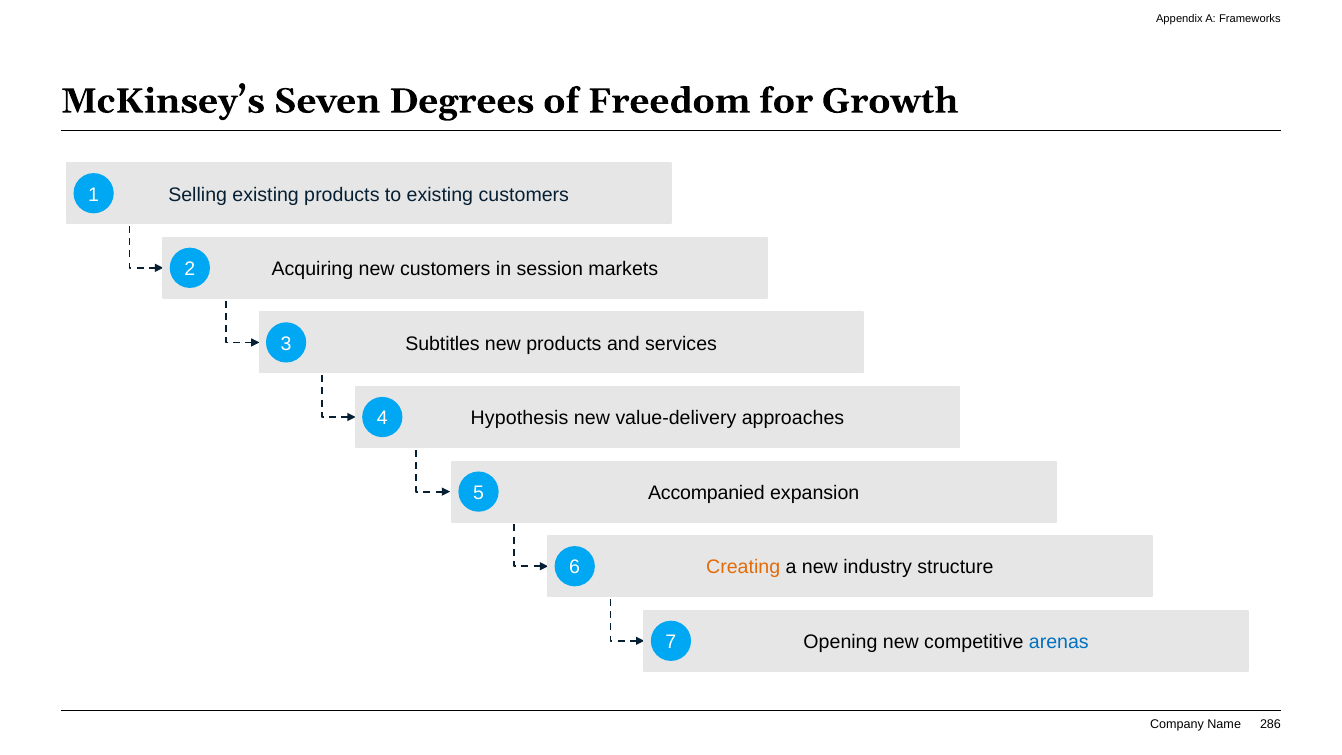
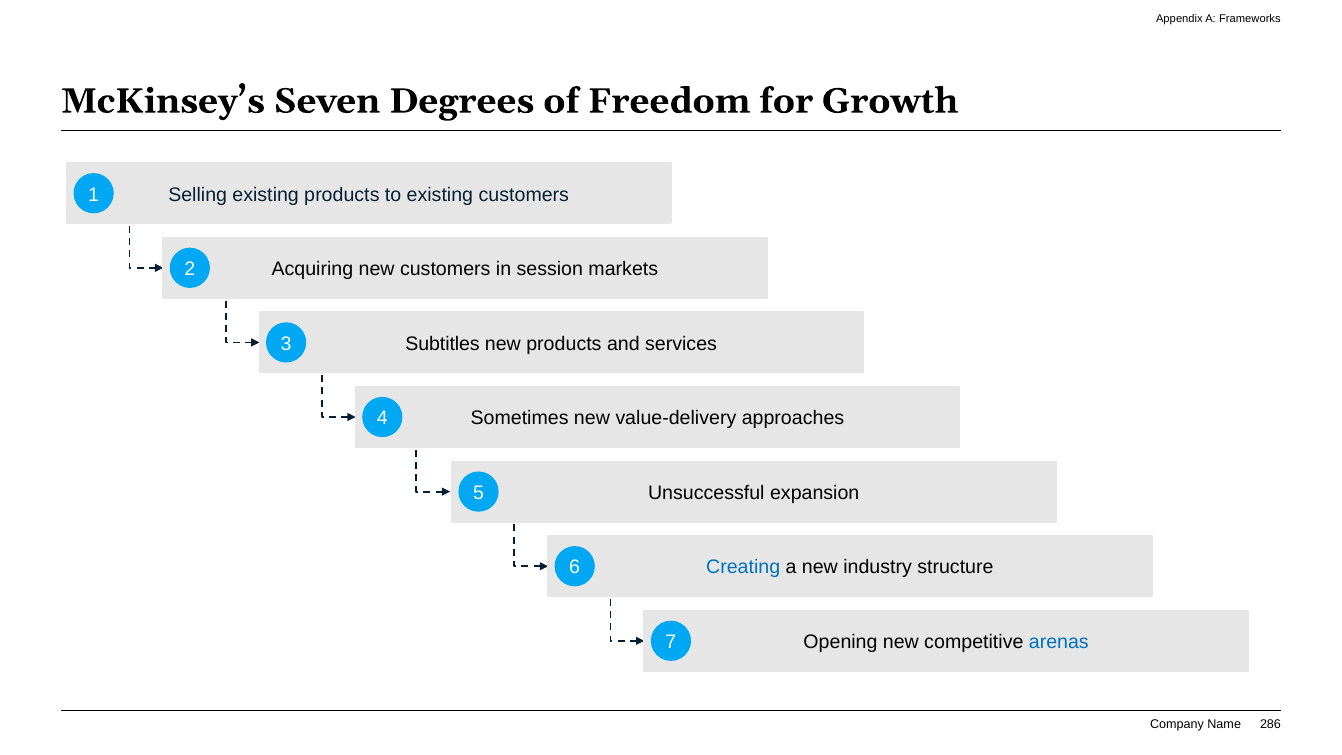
Hypothesis: Hypothesis -> Sometimes
Accompanied: Accompanied -> Unsuccessful
Creating colour: orange -> blue
